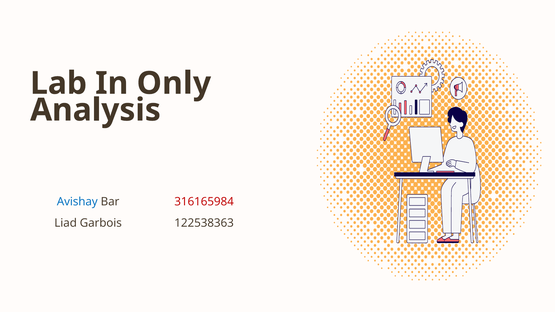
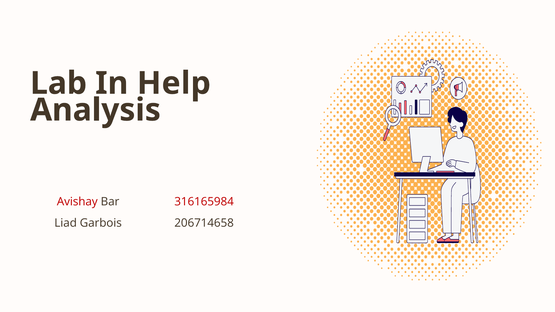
Only: Only -> Help
Avishay colour: blue -> red
122538363: 122538363 -> 206714658
